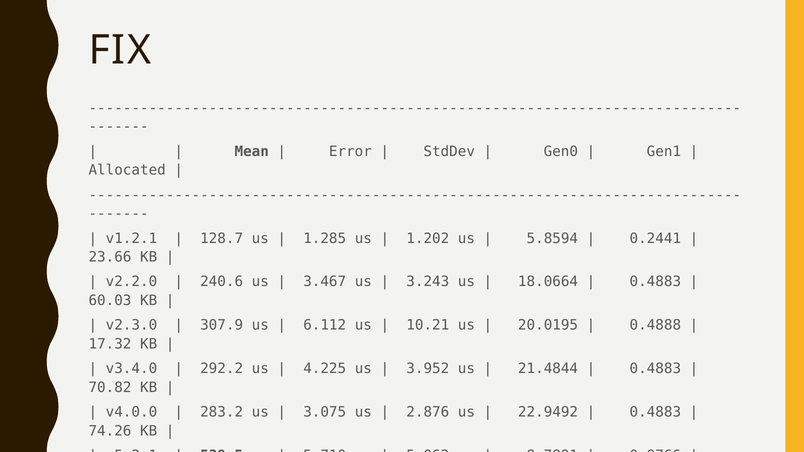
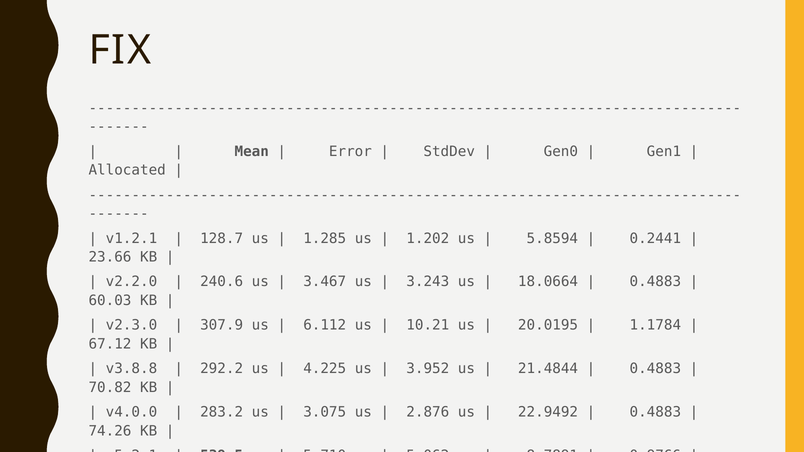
0.4888: 0.4888 -> 1.1784
17.32: 17.32 -> 67.12
v3.4.0: v3.4.0 -> v3.8.8
